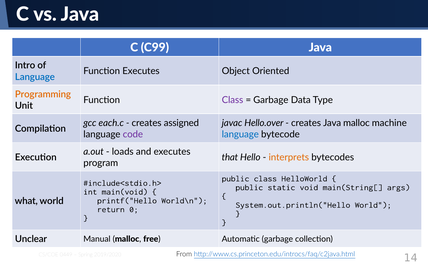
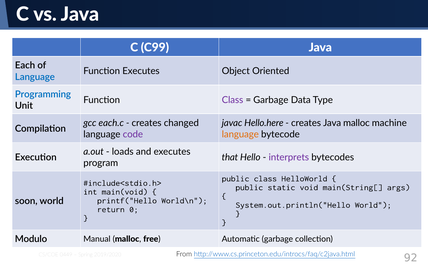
Intro: Intro -> Each
Programming colour: orange -> blue
assigned: assigned -> changed
Hello.over: Hello.over -> Hello.here
language at (240, 134) colour: blue -> orange
interprets colour: orange -> purple
what: what -> soon
Unclear: Unclear -> Modulo
14: 14 -> 92
